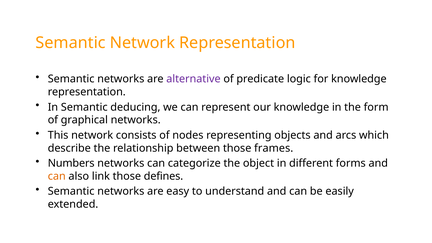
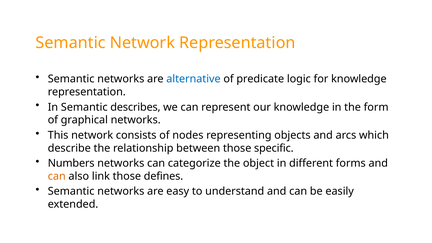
alternative colour: purple -> blue
deducing: deducing -> describes
frames: frames -> specific
